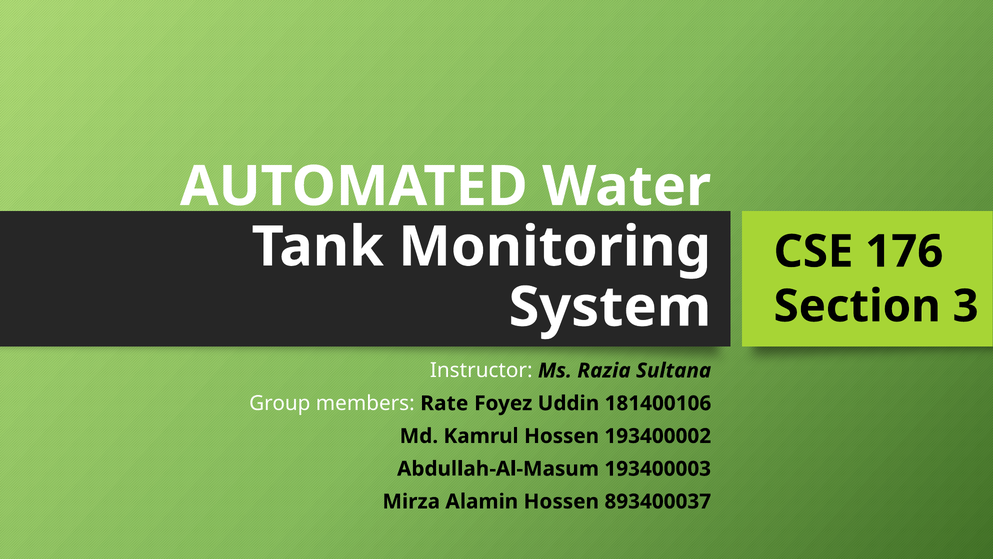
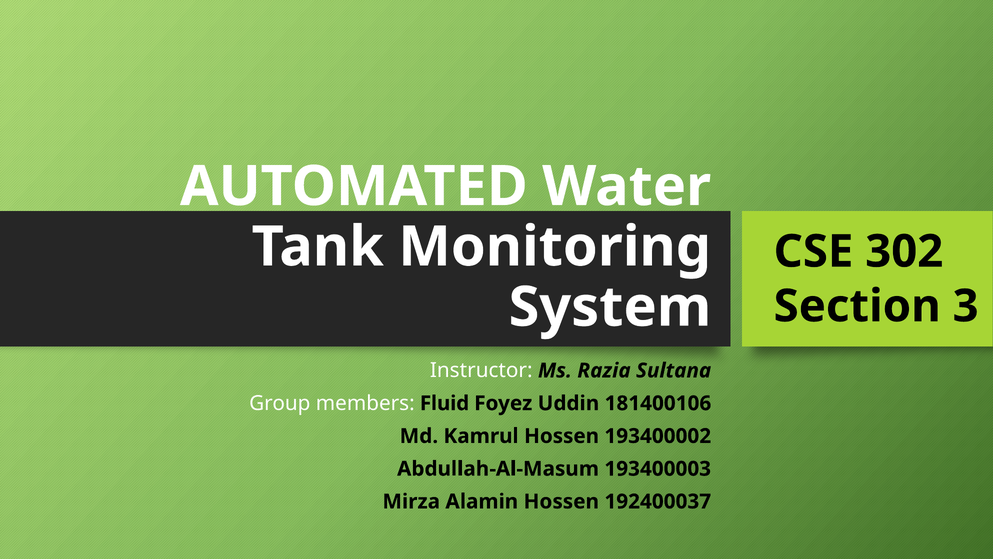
176: 176 -> 302
Rate: Rate -> Fluid
893400037: 893400037 -> 192400037
